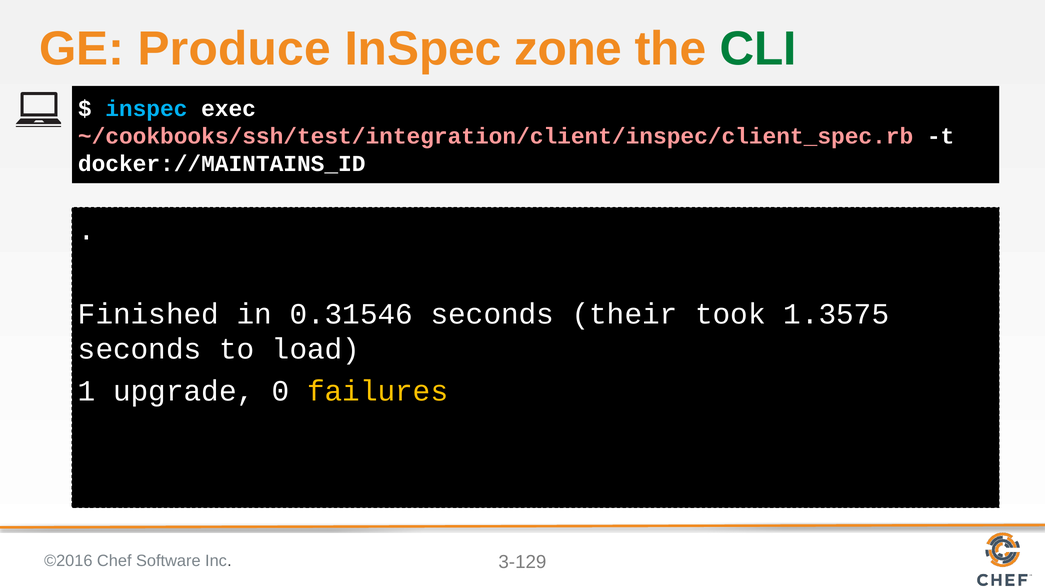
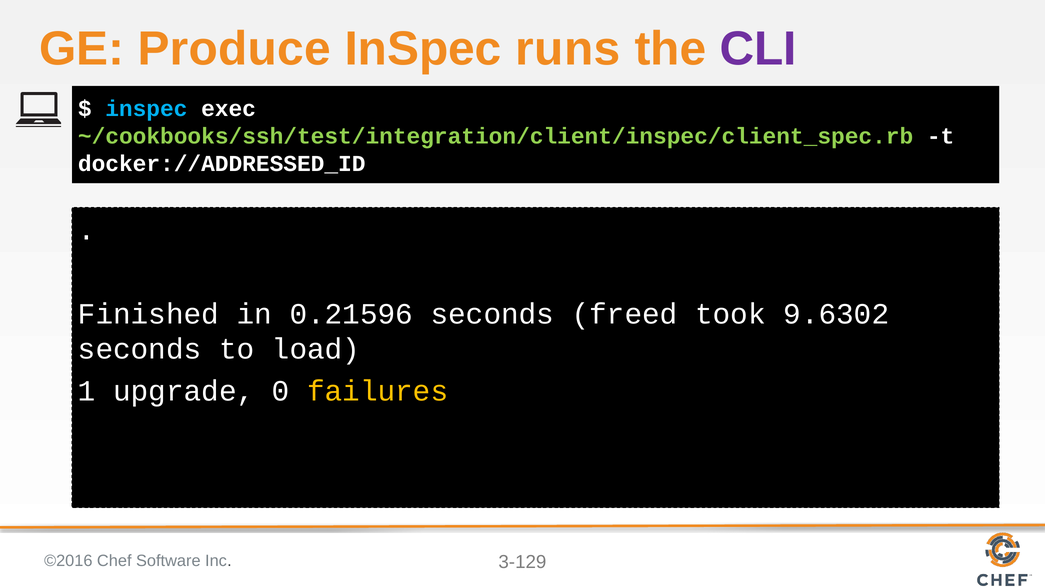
zone: zone -> runs
CLI colour: green -> purple
~/cookbooks/ssh/test/integration/client/inspec/client_spec.rb colour: pink -> light green
docker://MAINTAINS_ID: docker://MAINTAINS_ID -> docker://ADDRESSED_ID
0.31546: 0.31546 -> 0.21596
their: their -> freed
1.3575: 1.3575 -> 9.6302
